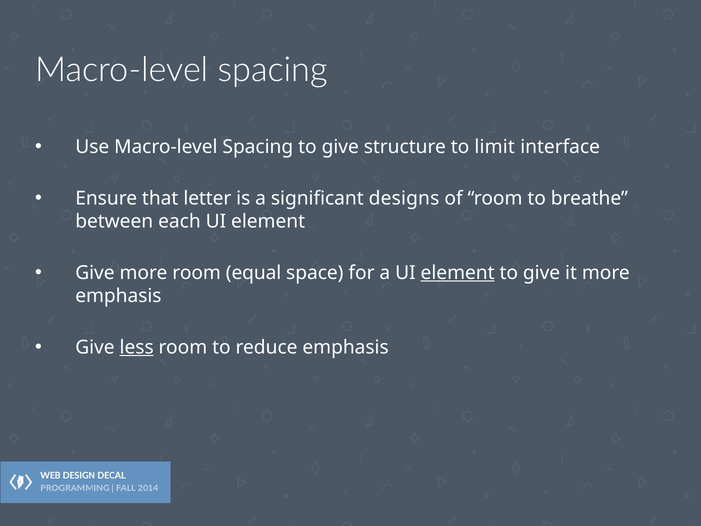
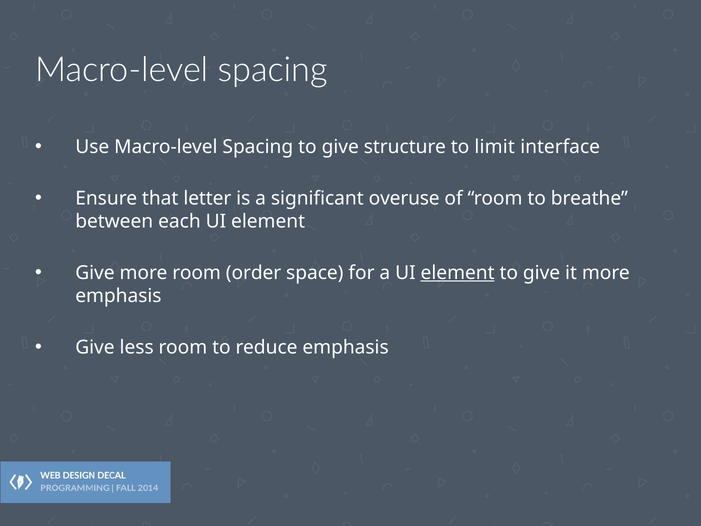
designs: designs -> overuse
equal: equal -> order
less underline: present -> none
